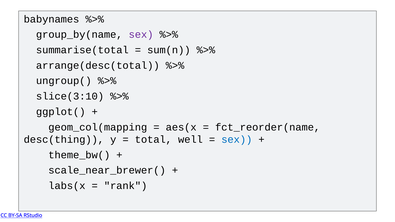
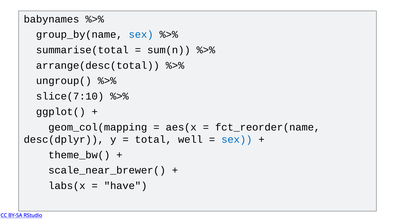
sex at (141, 35) colour: purple -> blue
slice(3:10: slice(3:10 -> slice(7:10
desc(thing: desc(thing -> desc(dplyr
rank: rank -> have
